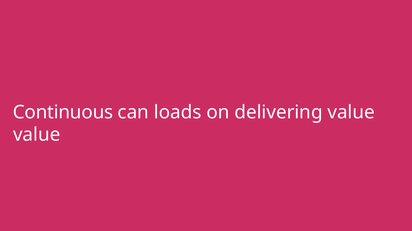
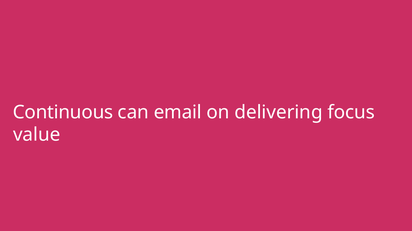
loads: loads -> email
delivering value: value -> focus
